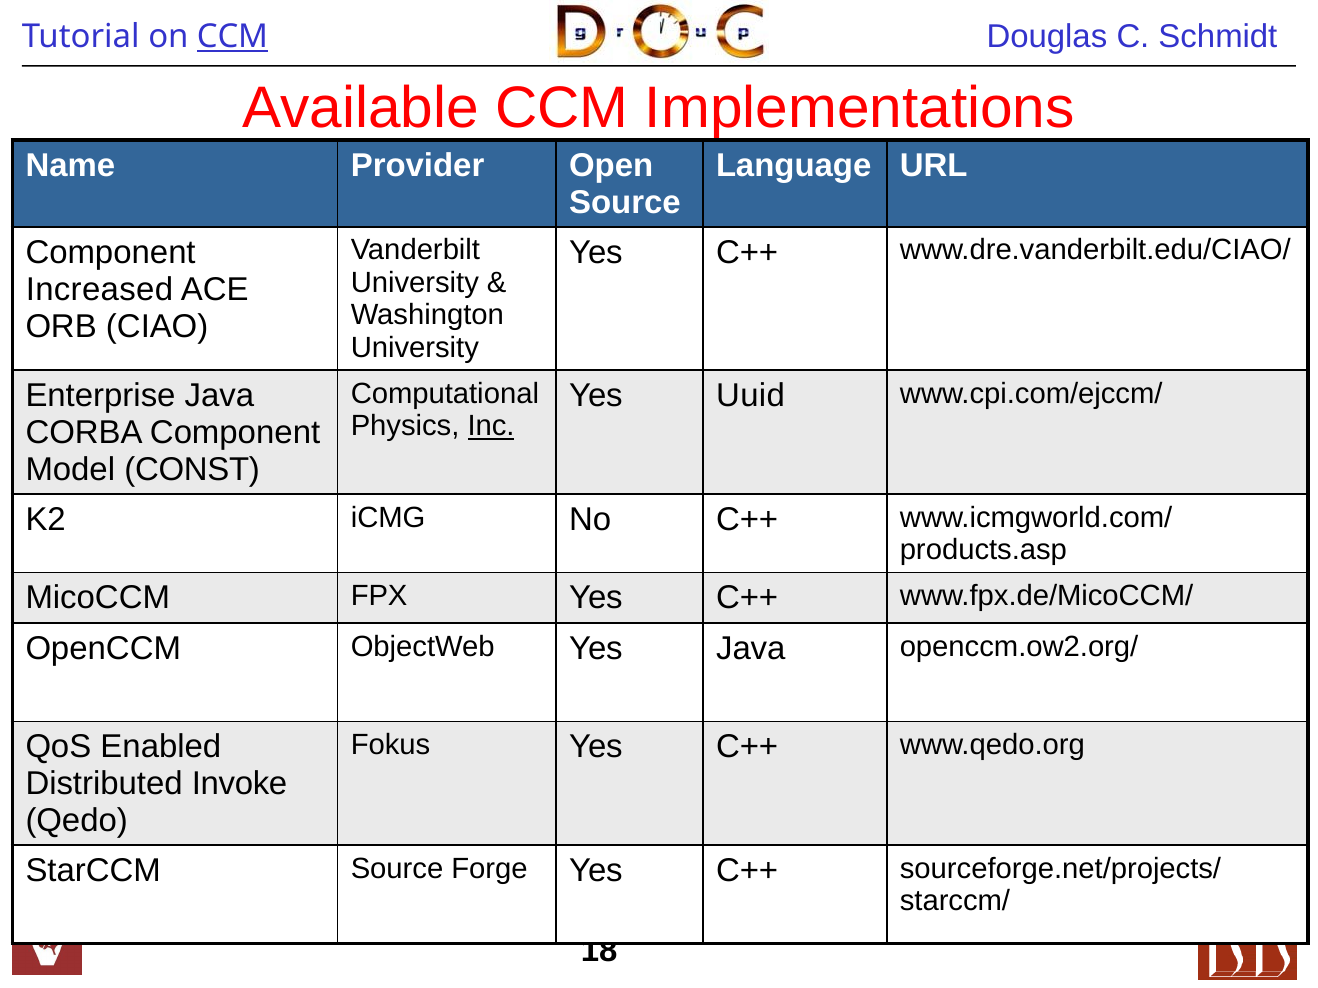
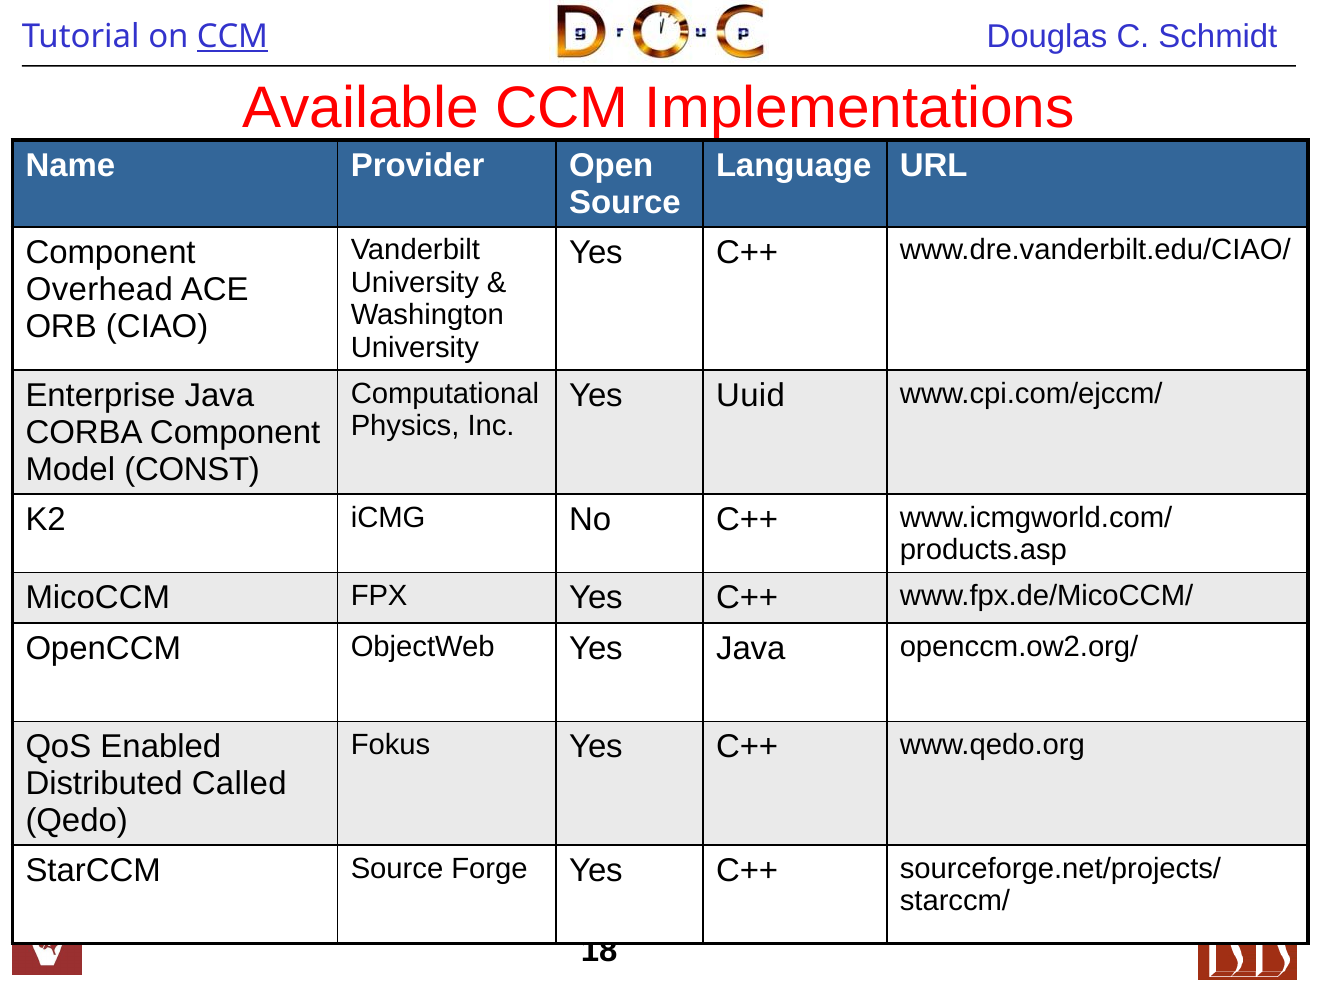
Increased: Increased -> Overhead
Inc underline: present -> none
Invoke: Invoke -> Called
